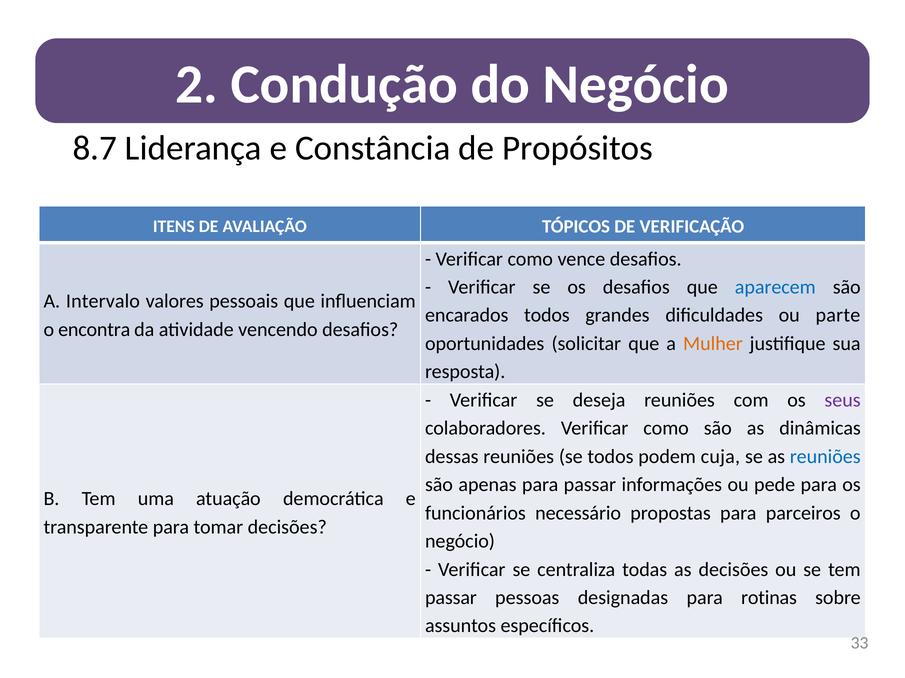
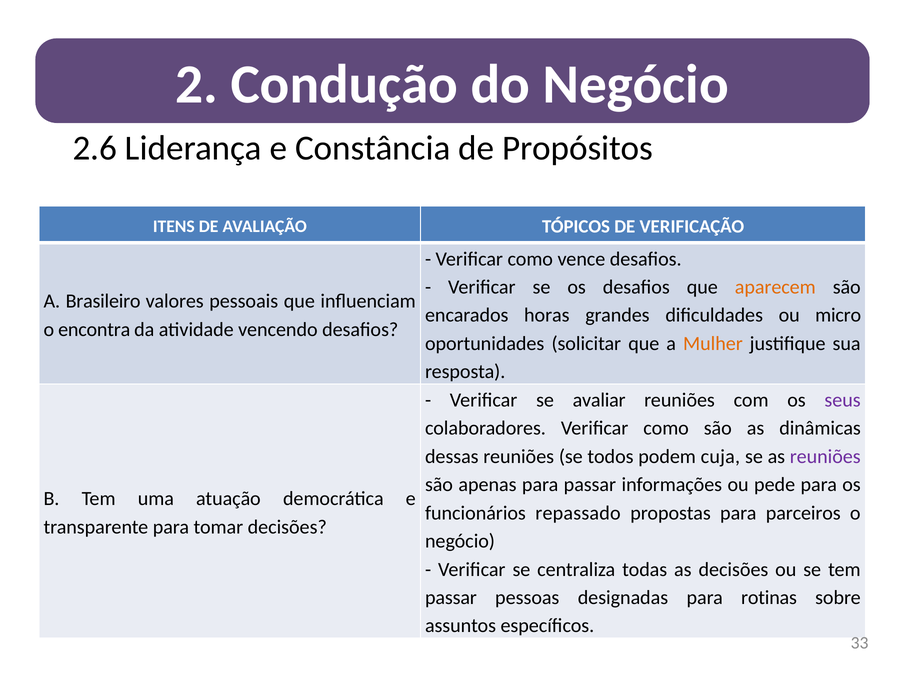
8.7: 8.7 -> 2.6
aparecem colour: blue -> orange
Intervalo: Intervalo -> Brasileiro
encarados todos: todos -> horas
parte: parte -> micro
deseja: deseja -> avaliar
reuniões at (825, 457) colour: blue -> purple
necessário: necessário -> repassado
